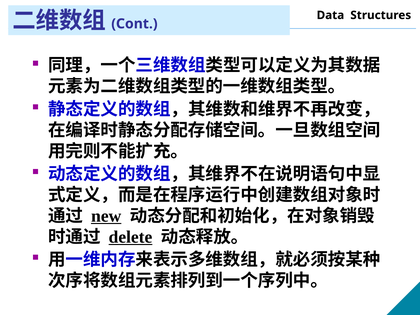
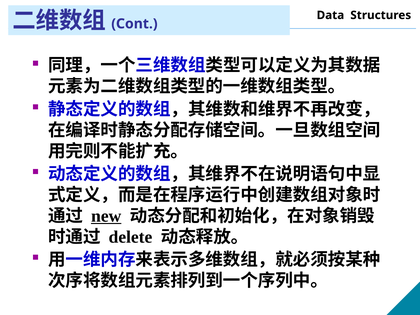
delete underline: present -> none
